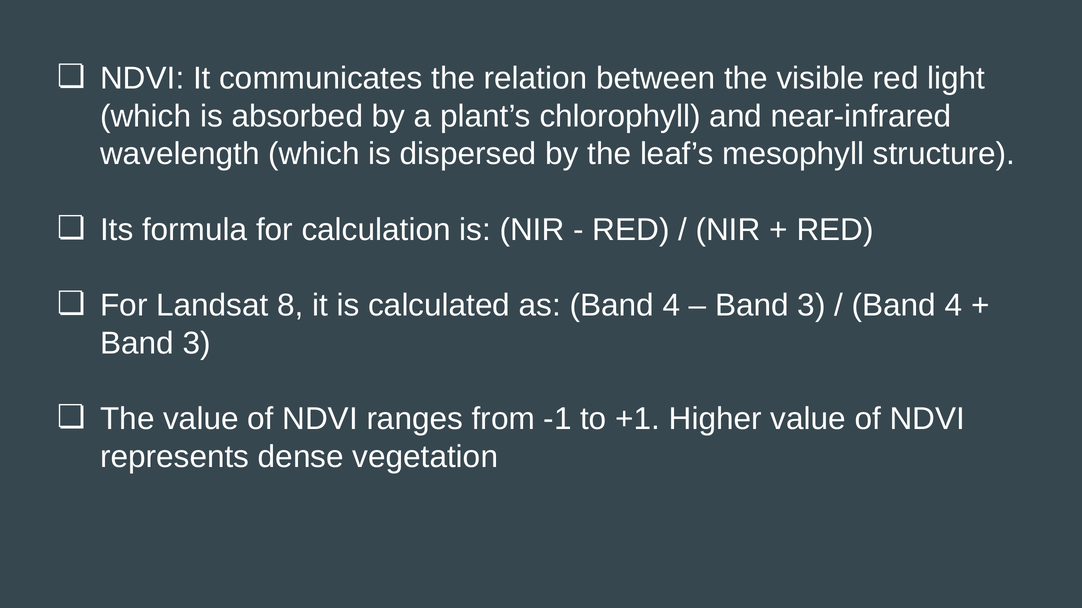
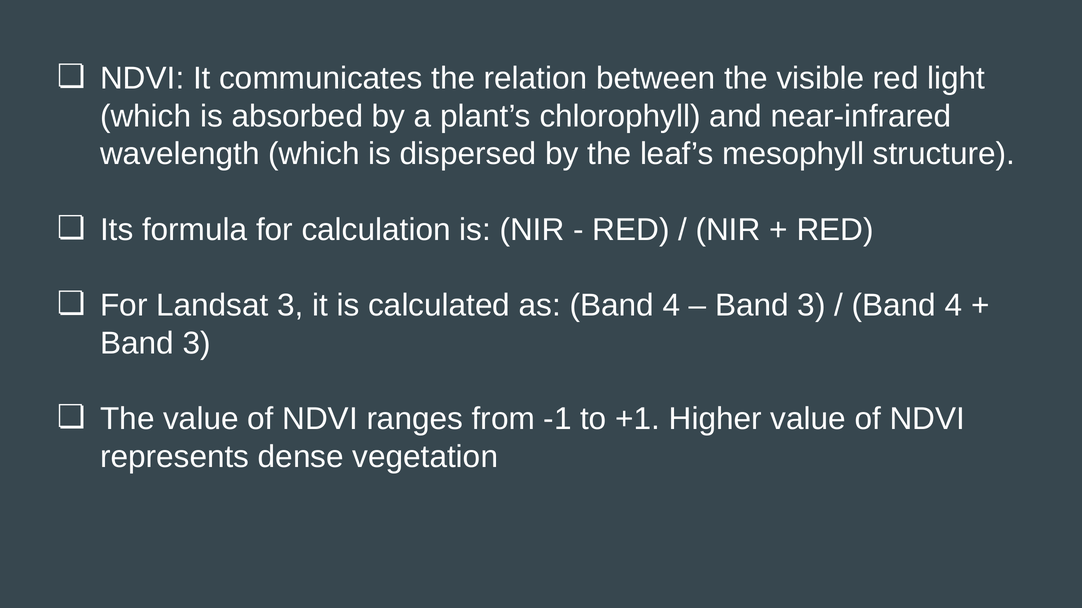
Landsat 8: 8 -> 3
